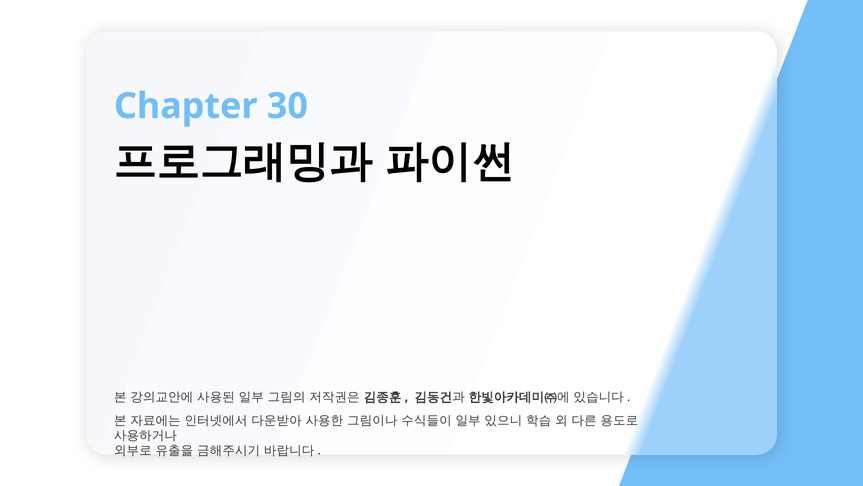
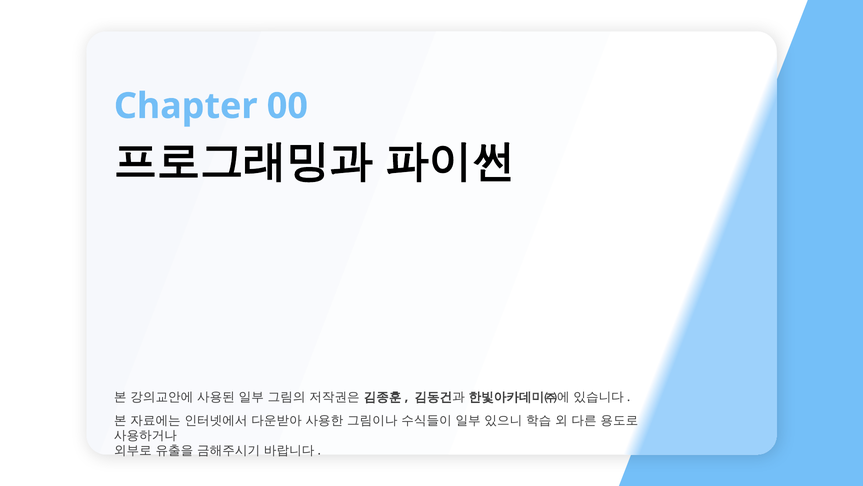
30: 30 -> 00
